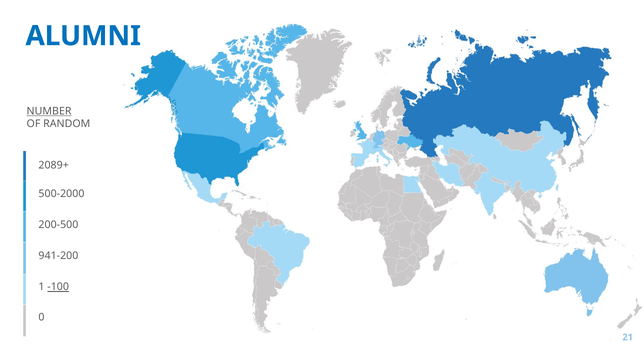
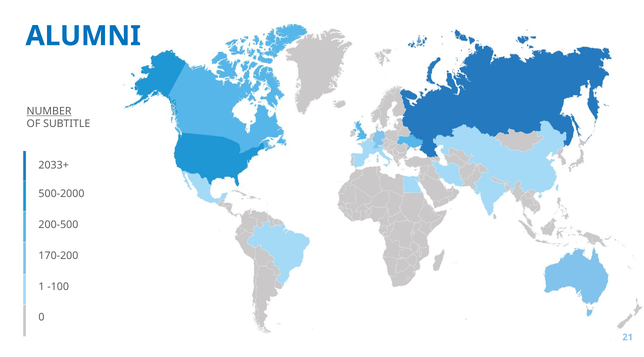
RANDOM: RANDOM -> SUBTITLE
2089+: 2089+ -> 2033+
941-200: 941-200 -> 170-200
-100 underline: present -> none
